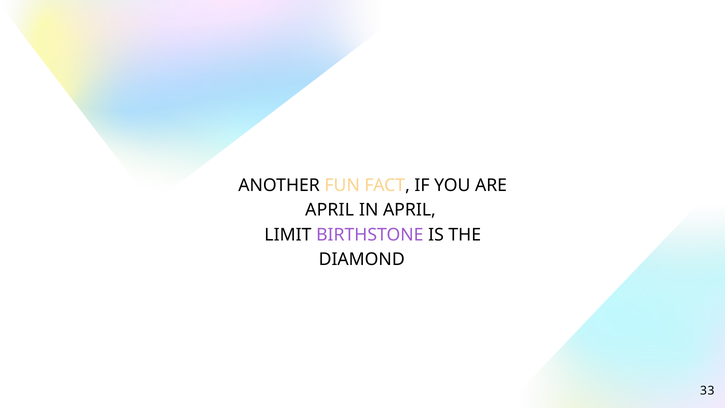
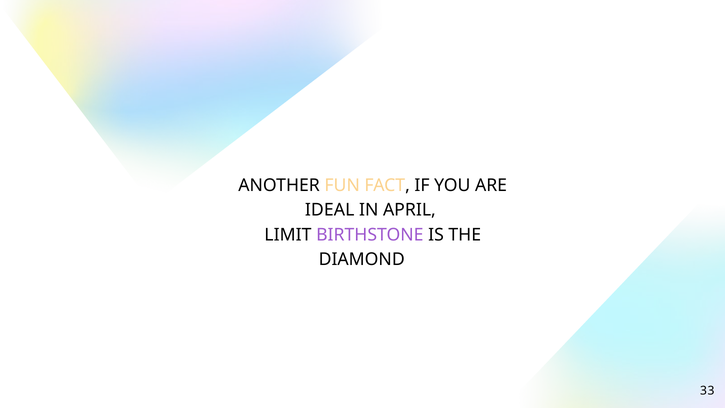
APRIL at (330, 210): APRIL -> IDEAL
